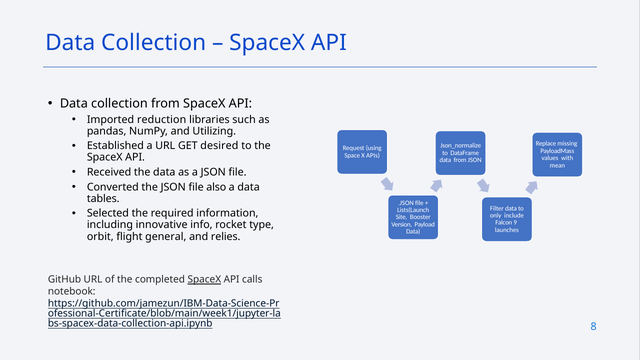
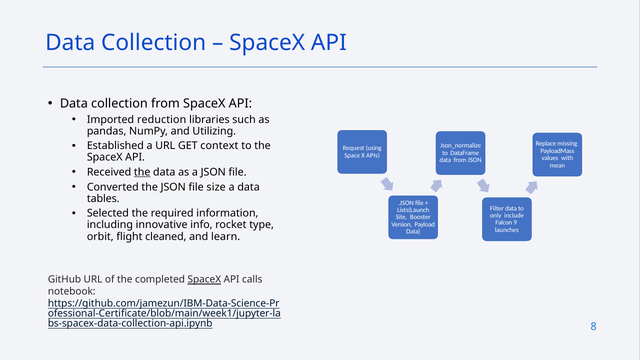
desired: desired -> context
the at (142, 172) underline: none -> present
also: also -> size
general: general -> cleaned
relies: relies -> learn
